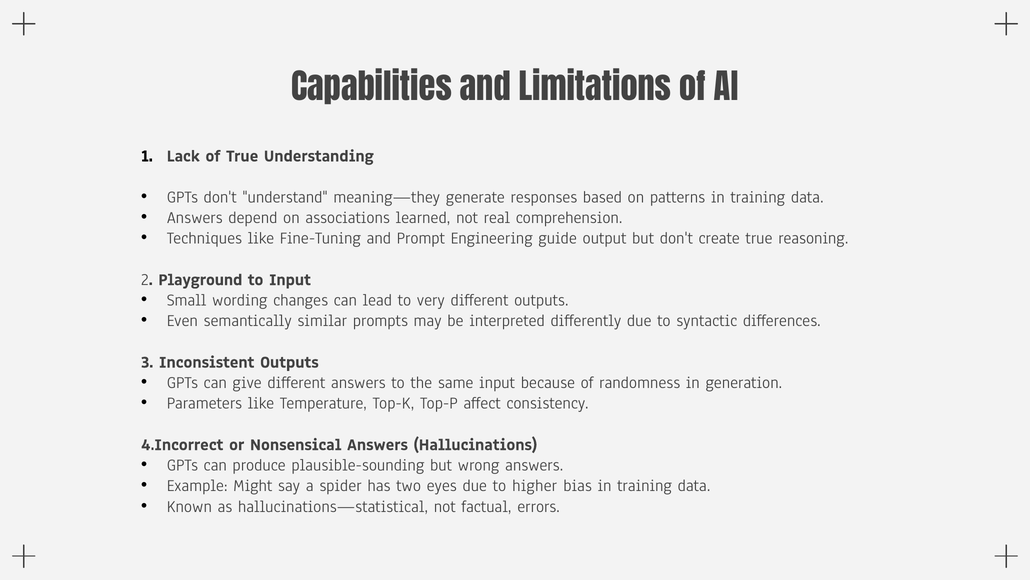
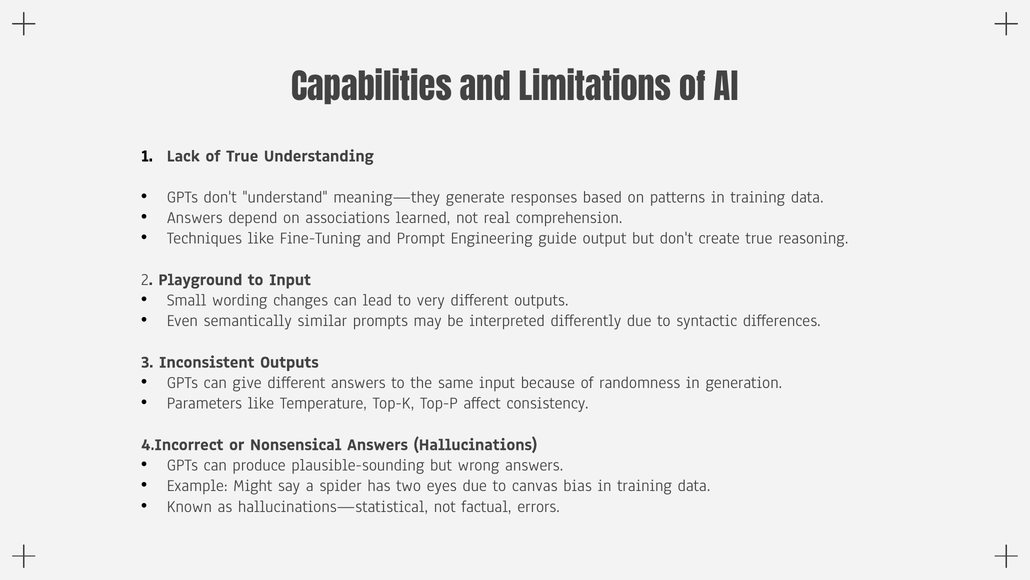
higher: higher -> canvas
